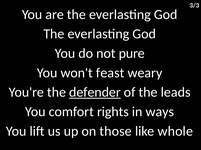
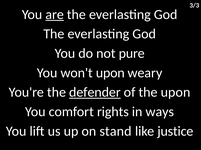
are underline: none -> present
won't feast: feast -> upon
the leads: leads -> upon
those: those -> stand
whole: whole -> justice
